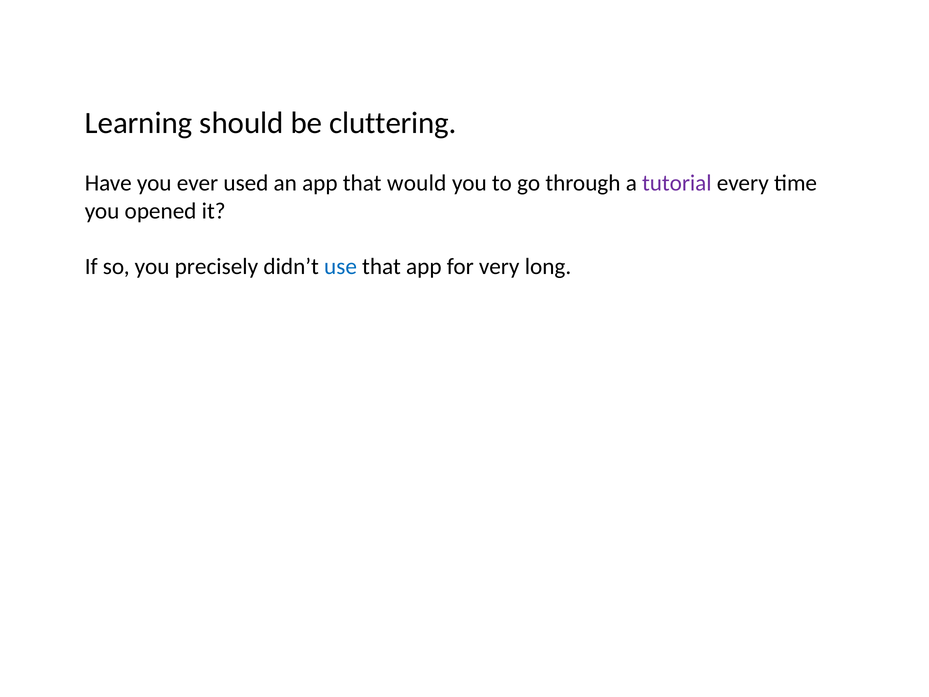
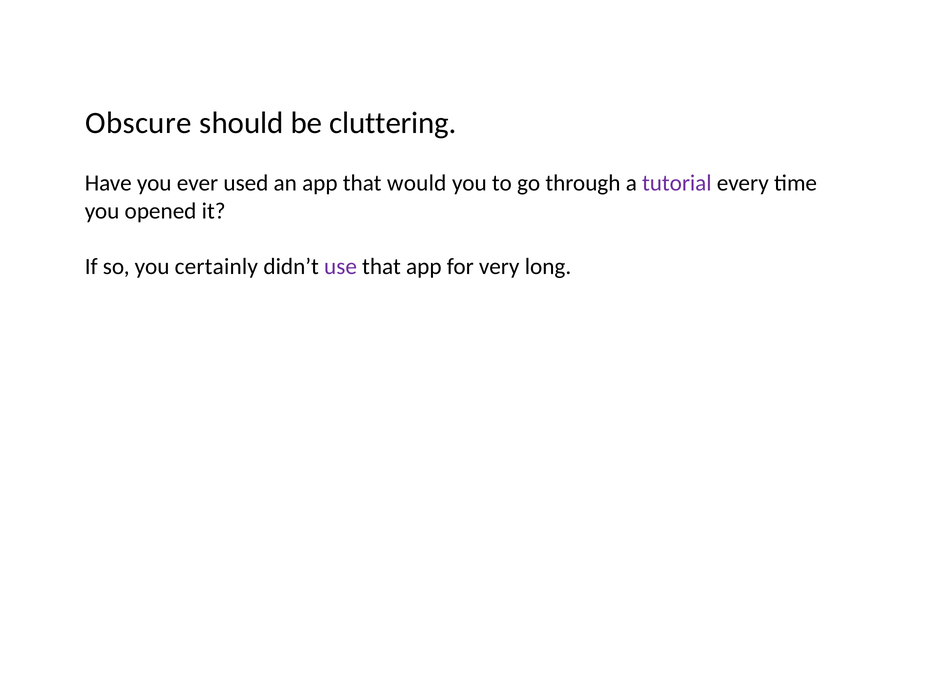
Learning: Learning -> Obscure
precisely: precisely -> certainly
use colour: blue -> purple
